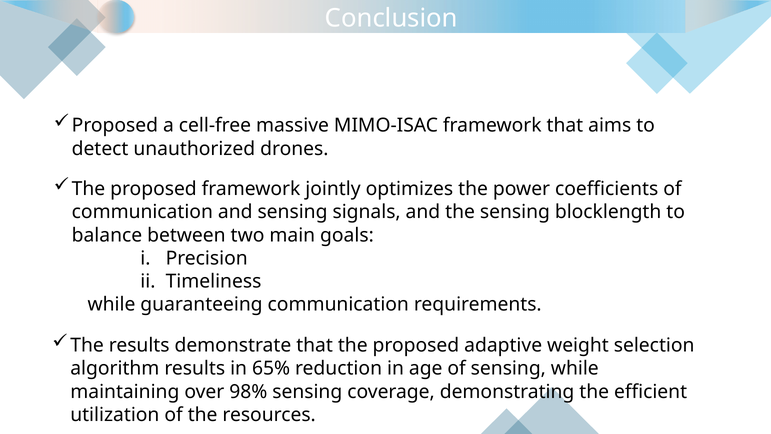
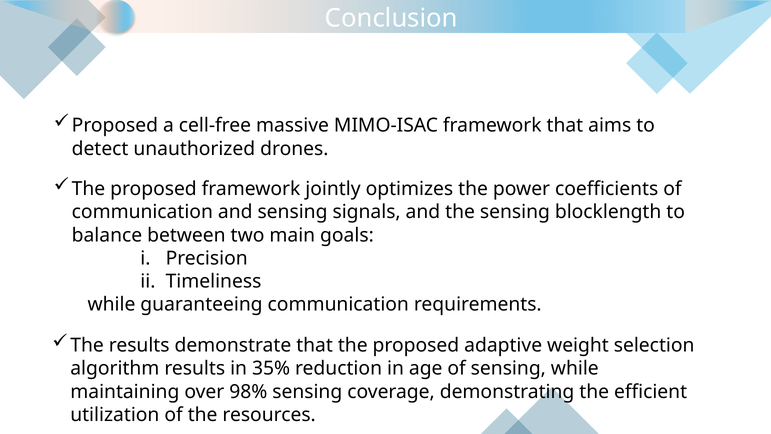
65%: 65% -> 35%
